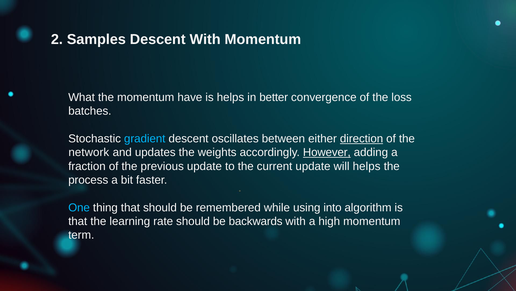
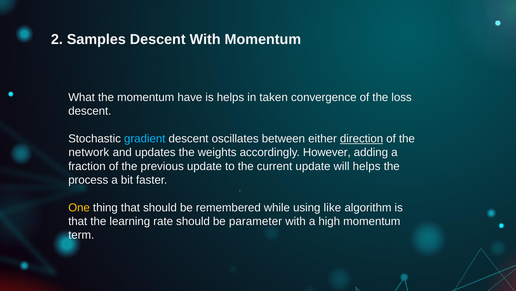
better: better -> taken
batches at (90, 111): batches -> descent
However underline: present -> none
One colour: light blue -> yellow
into: into -> like
backwards: backwards -> parameter
